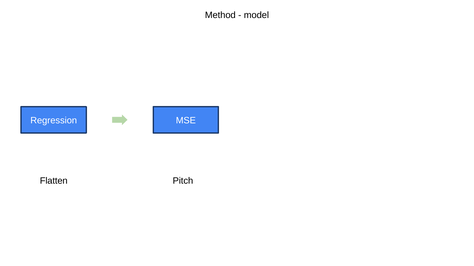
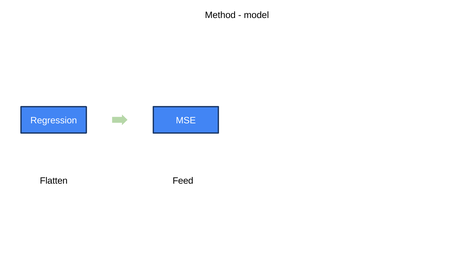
Pitch: Pitch -> Feed
